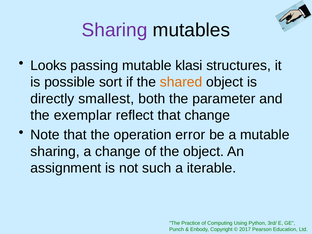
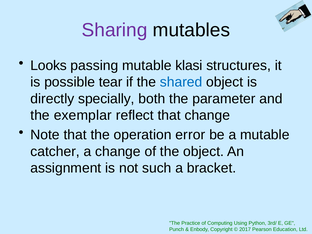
sort: sort -> tear
shared colour: orange -> blue
smallest: smallest -> specially
sharing at (55, 151): sharing -> catcher
iterable: iterable -> bracket
